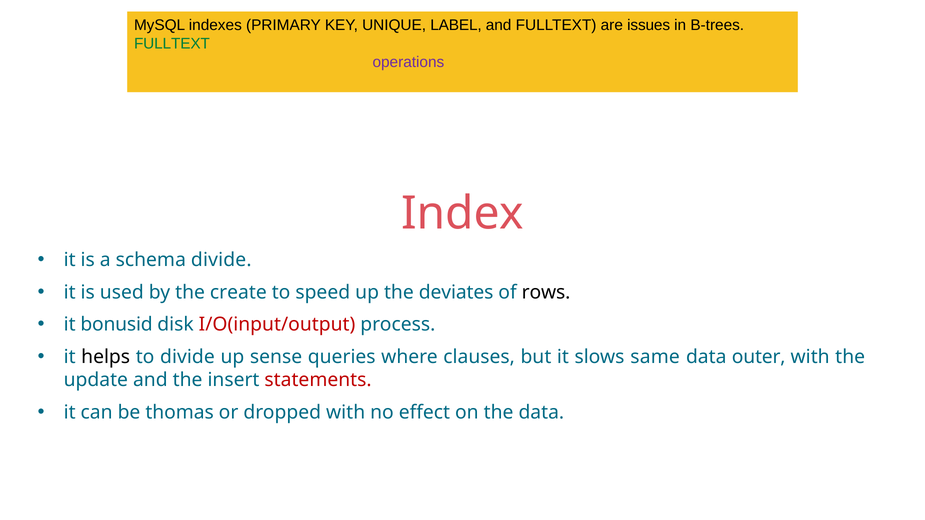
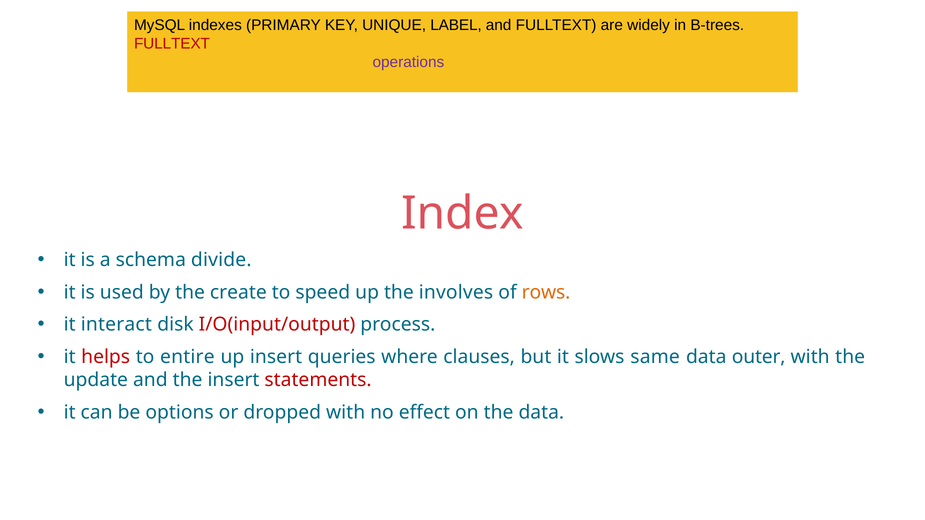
issues: issues -> widely
FULLTEXT at (172, 44) colour: green -> red
deviates: deviates -> involves
rows colour: black -> orange
bonusid: bonusid -> interact
helps colour: black -> red
to divide: divide -> entire
up sense: sense -> insert
thomas: thomas -> options
